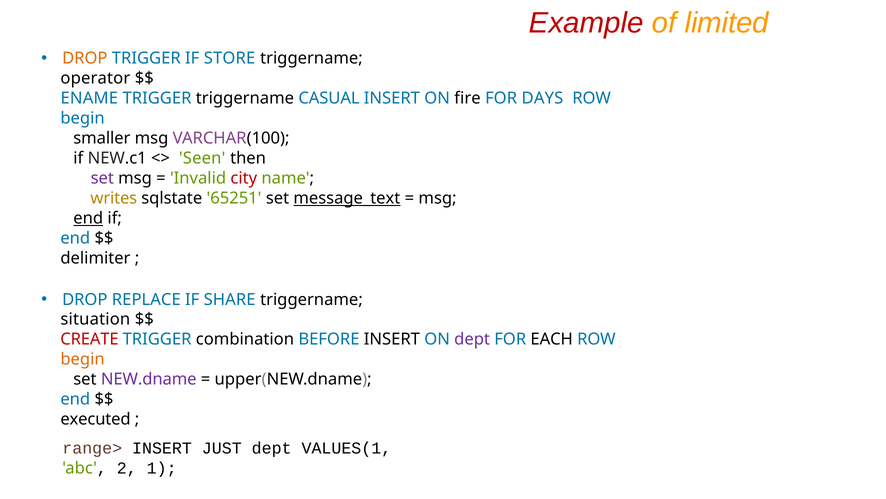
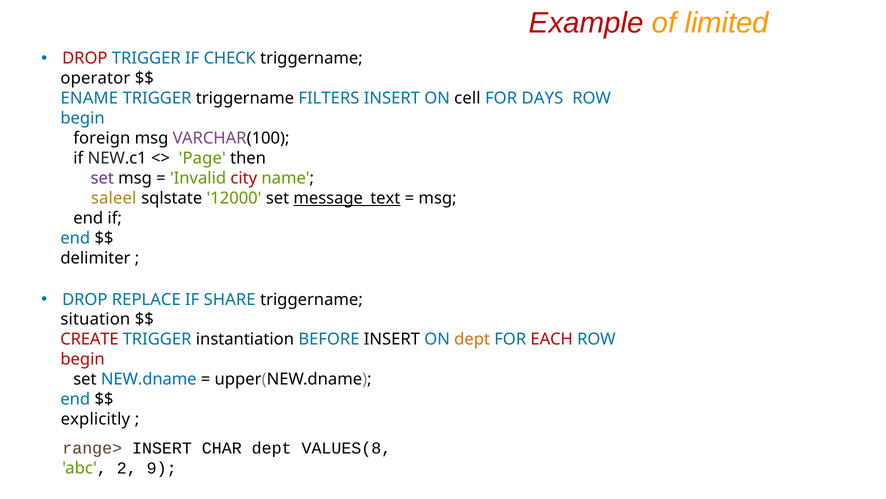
DROP at (85, 58) colour: orange -> red
STORE: STORE -> CHECK
CASUAL: CASUAL -> FILTERS
fire: fire -> cell
smaller: smaller -> foreign
Seen: Seen -> Page
writes: writes -> saleel
65251: 65251 -> 12000
end at (88, 218) underline: present -> none
combination: combination -> instantiation
dept at (472, 339) colour: purple -> orange
EACH colour: black -> red
begin at (83, 359) colour: orange -> red
NEW.dname colour: purple -> blue
executed: executed -> explicitly
JUST: JUST -> CHAR
VALUES(1: VALUES(1 -> VALUES(8
1: 1 -> 9
